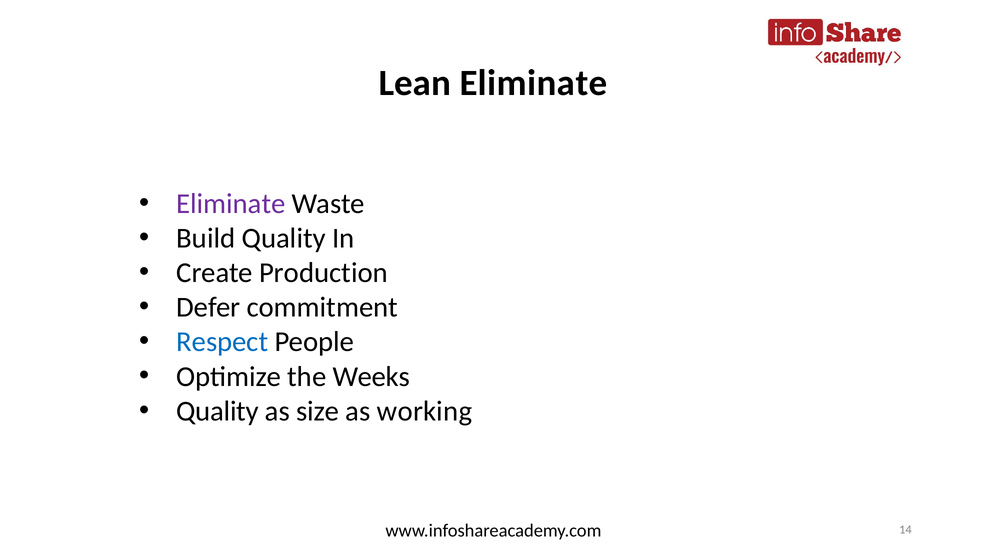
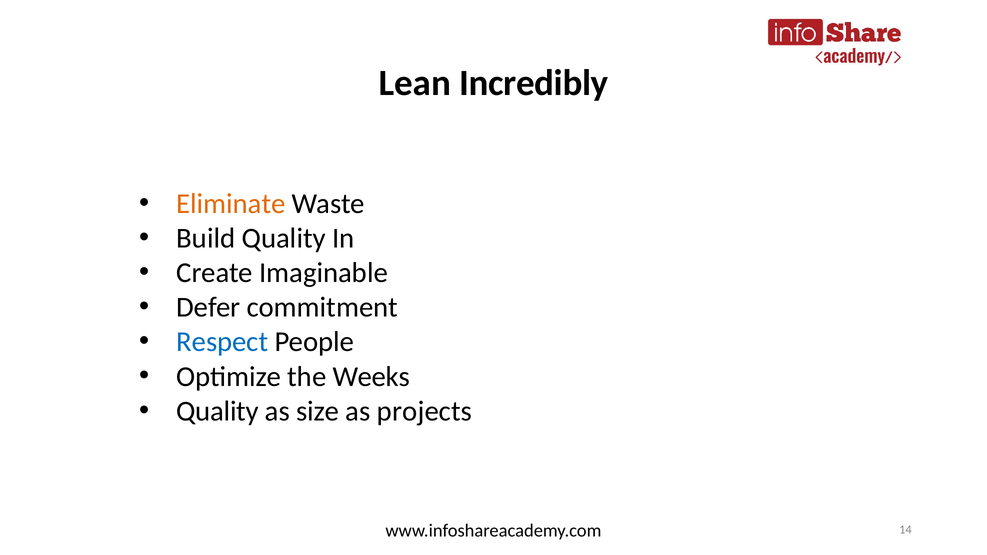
Lean Eliminate: Eliminate -> Incredibly
Eliminate at (231, 204) colour: purple -> orange
Production: Production -> Imaginable
working: working -> projects
